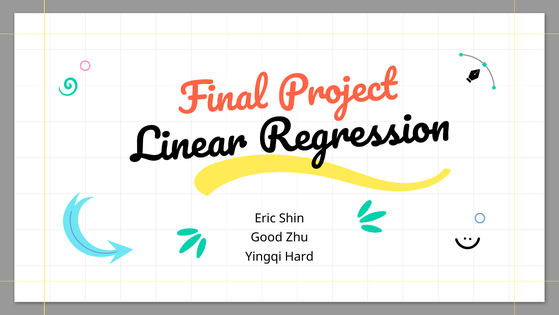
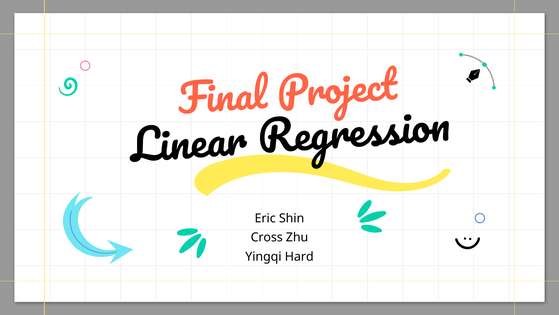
Good: Good -> Cross
